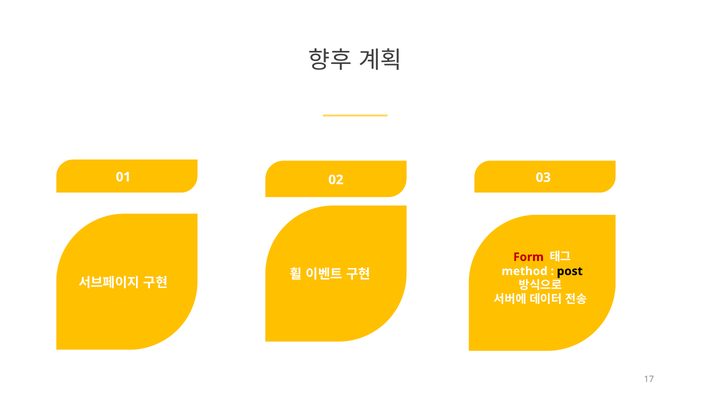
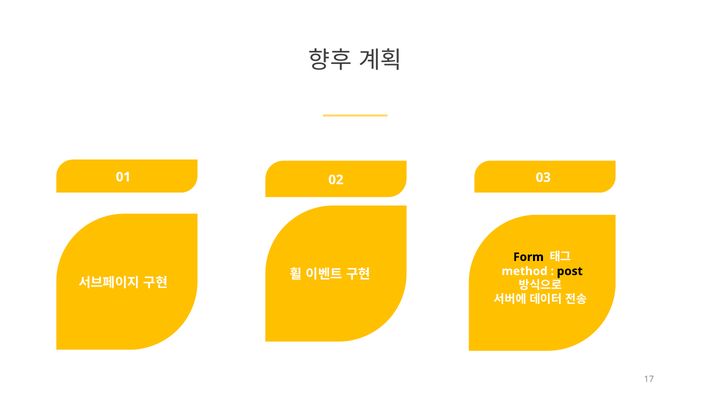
Form colour: red -> black
